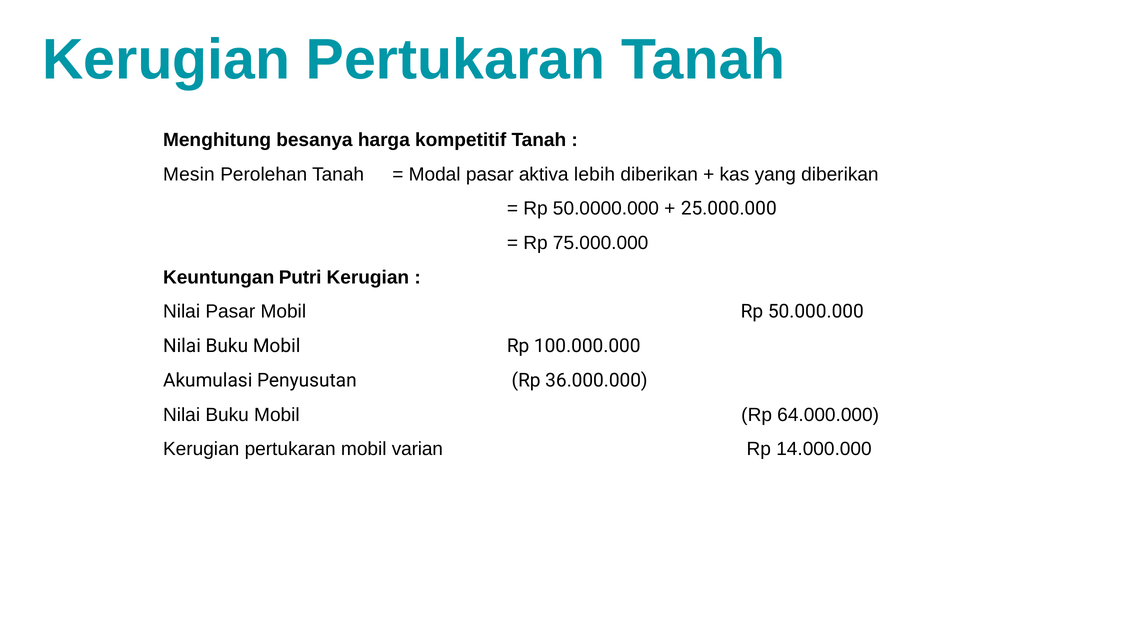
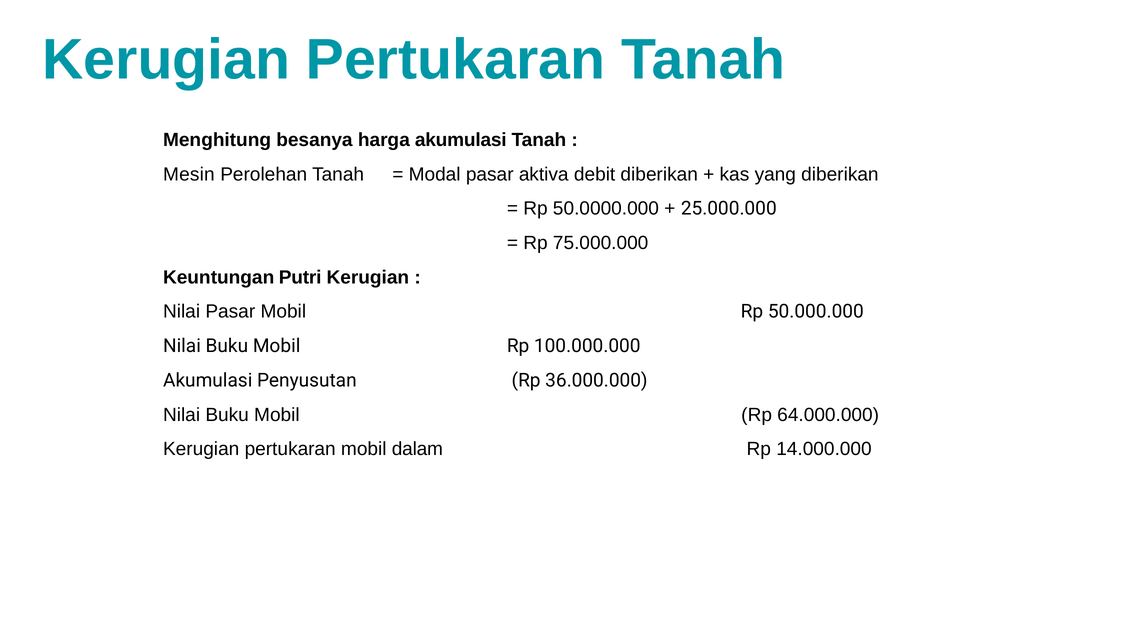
harga kompetitif: kompetitif -> akumulasi
lebih: lebih -> debit
varian: varian -> dalam
